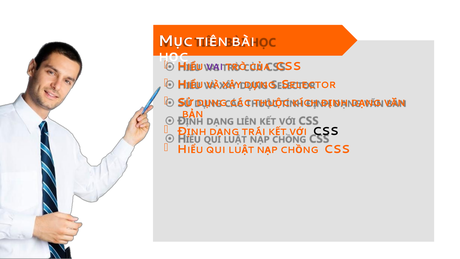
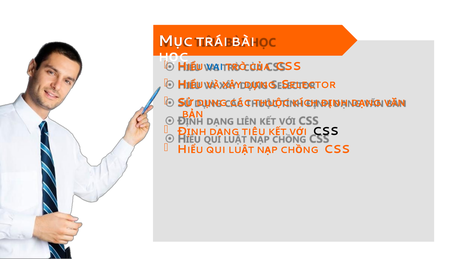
TIÊN: TIÊN -> TRÁI
VAI colour: purple -> blue
TRÁI: TRÁI -> TIÊU
